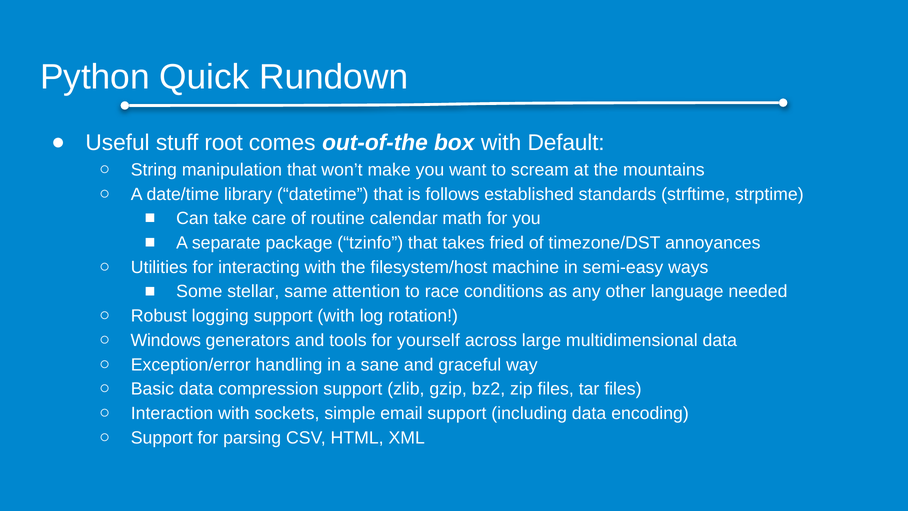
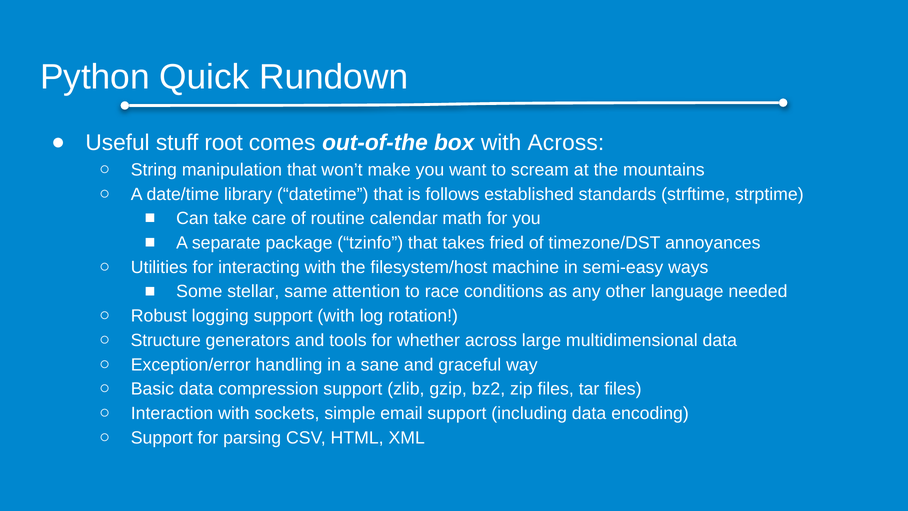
with Default: Default -> Across
Windows: Windows -> Structure
yourself: yourself -> whether
